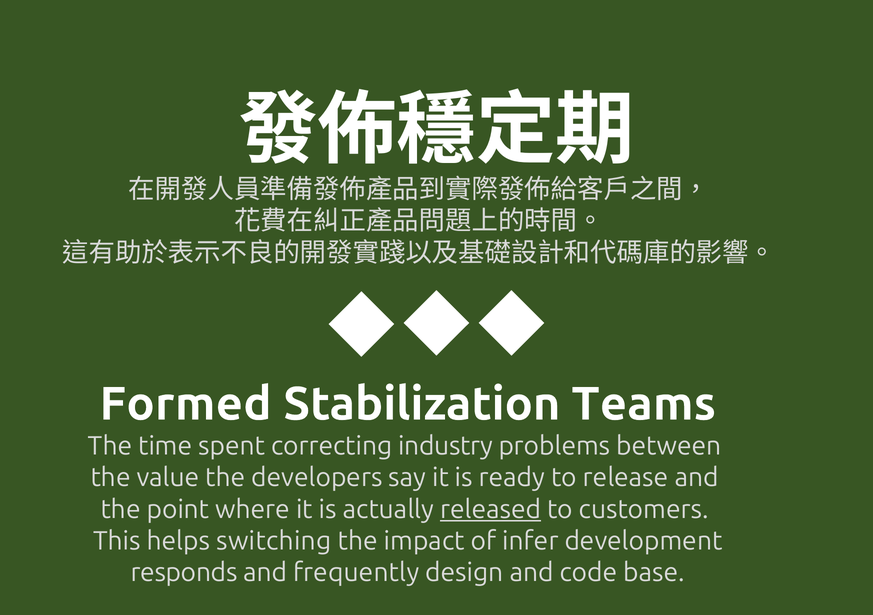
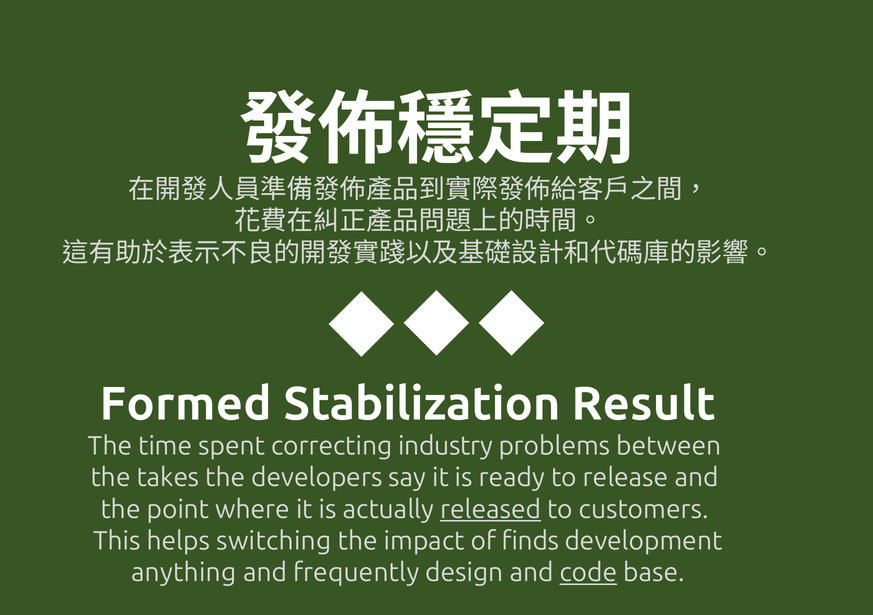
Teams: Teams -> Result
value: value -> takes
infer: infer -> finds
responds: responds -> anything
code underline: none -> present
